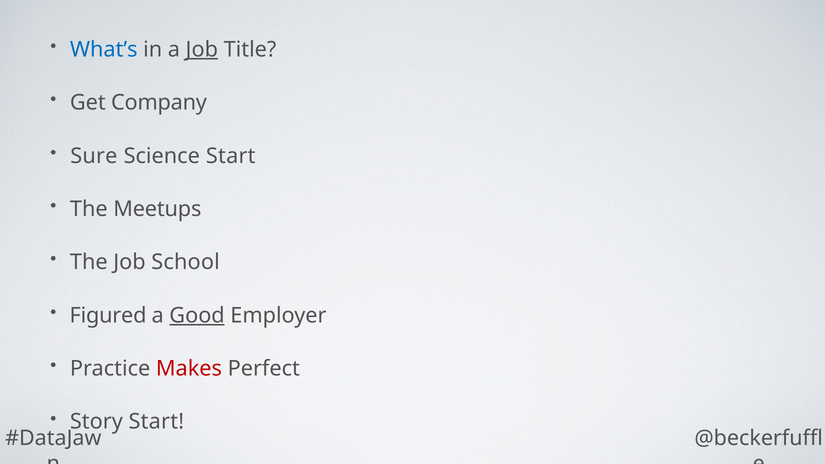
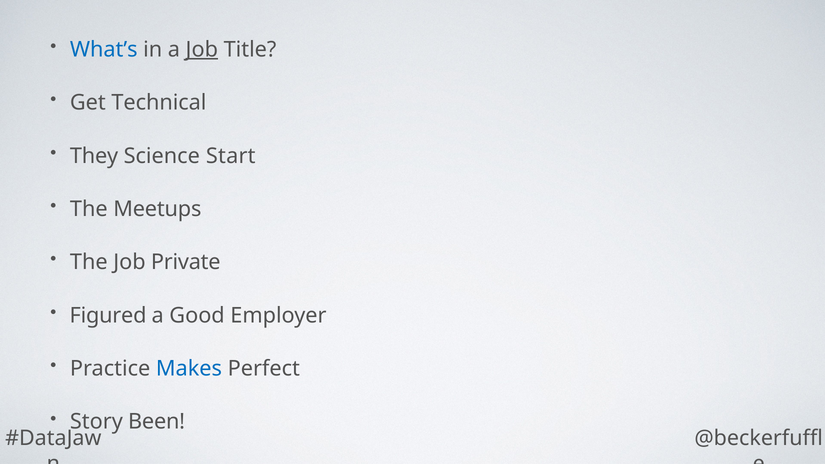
Company: Company -> Technical
Sure: Sure -> They
School: School -> Private
Good underline: present -> none
Makes colour: red -> blue
Story Start: Start -> Been
